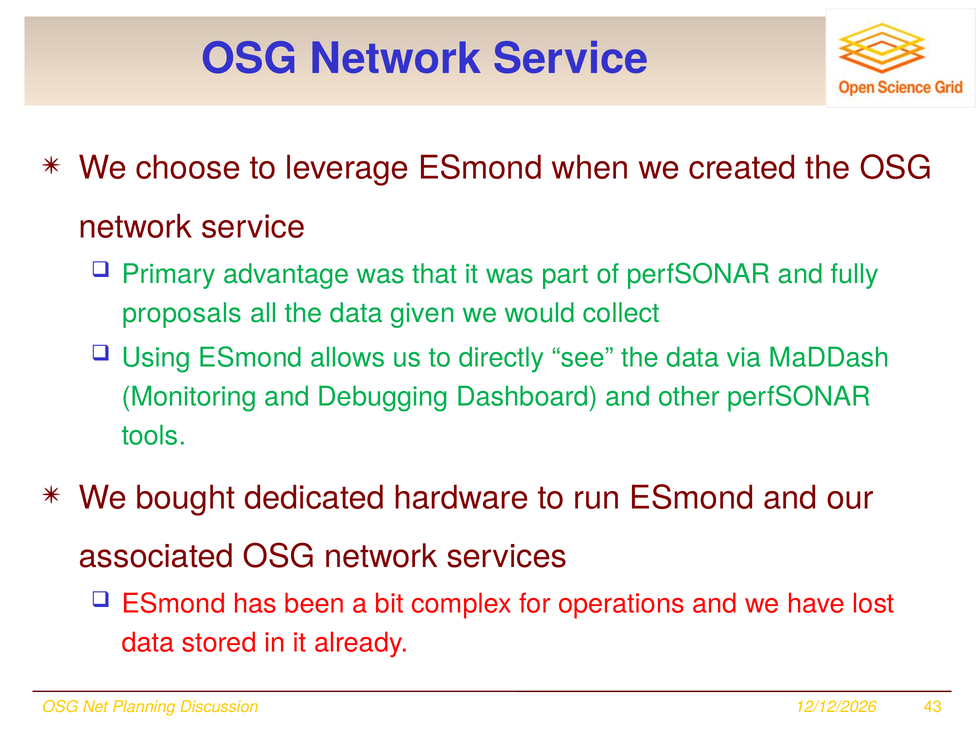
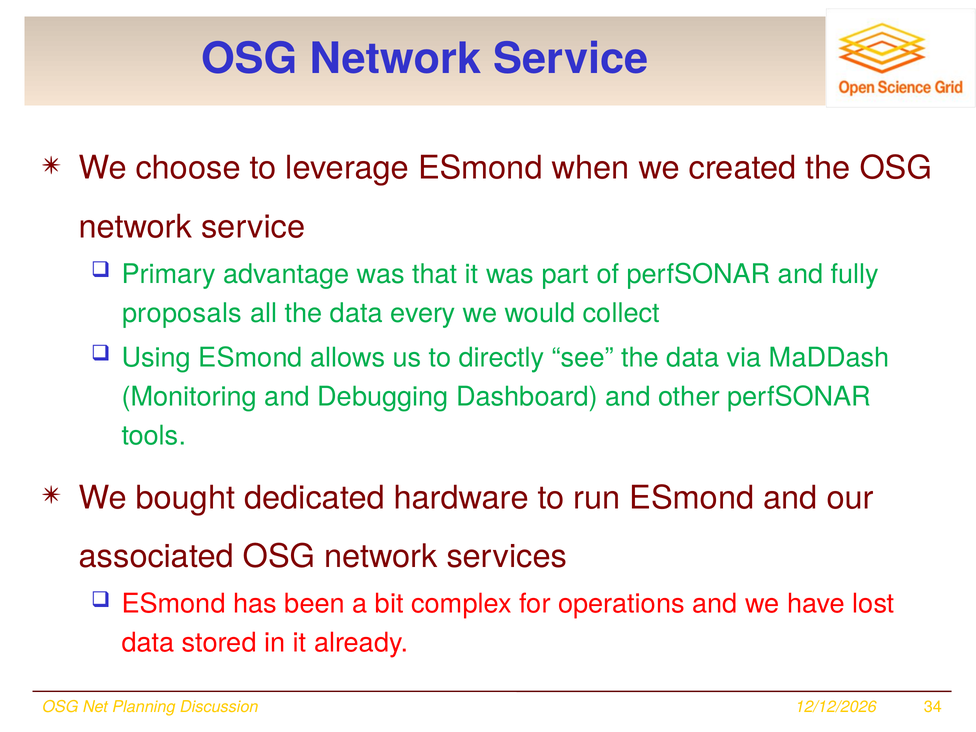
given: given -> every
43: 43 -> 34
